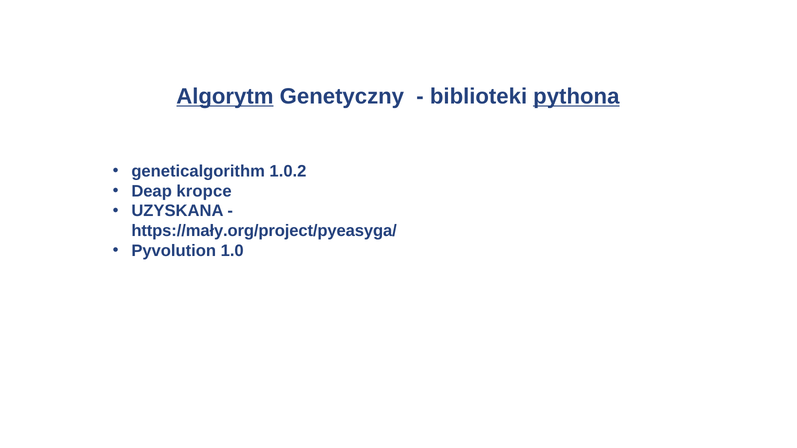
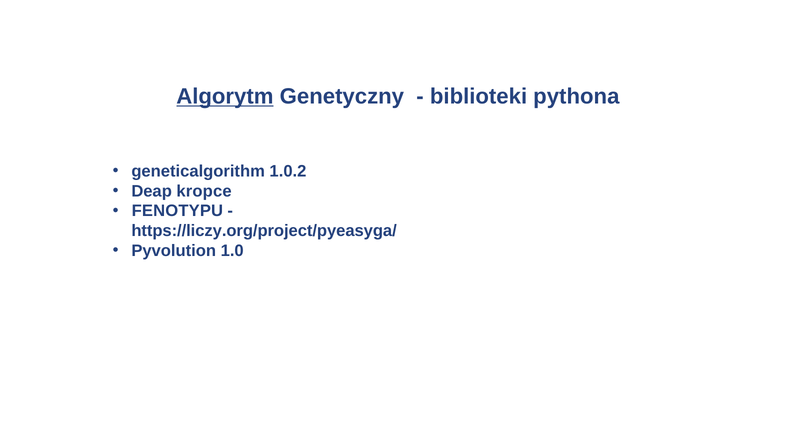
pythona underline: present -> none
UZYSKANA: UZYSKANA -> FENOTYPU
https://mały.org/project/pyeasyga/: https://mały.org/project/pyeasyga/ -> https://liczy.org/project/pyeasyga/
